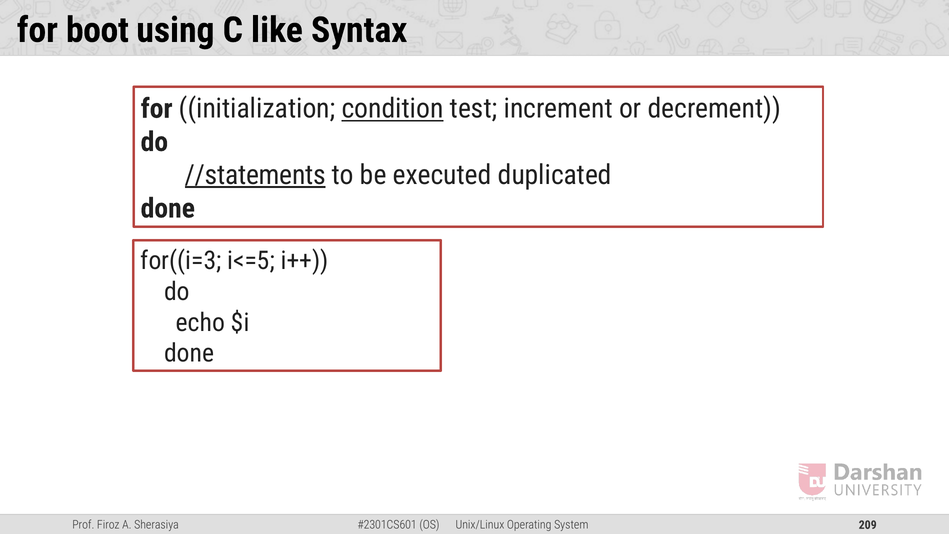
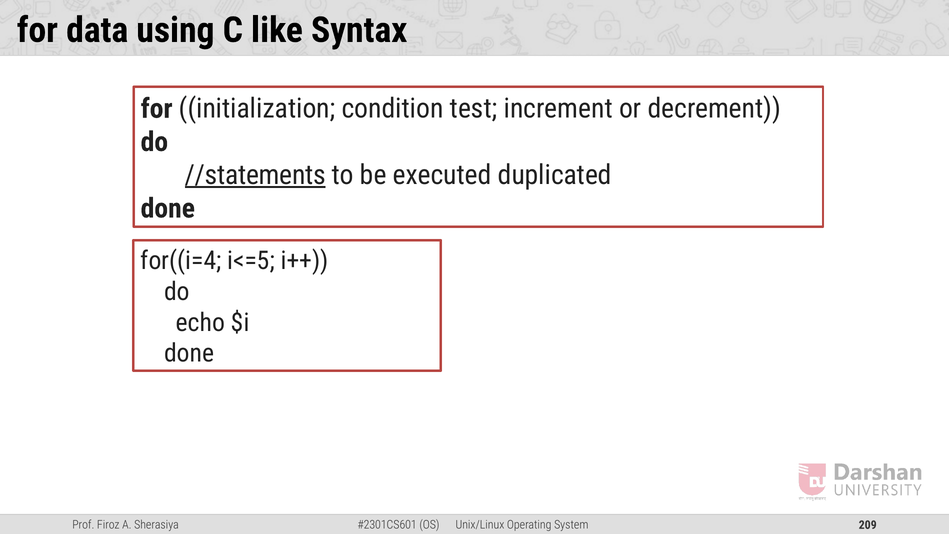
boot: boot -> data
condition underline: present -> none
for((i=3: for((i=3 -> for((i=4
